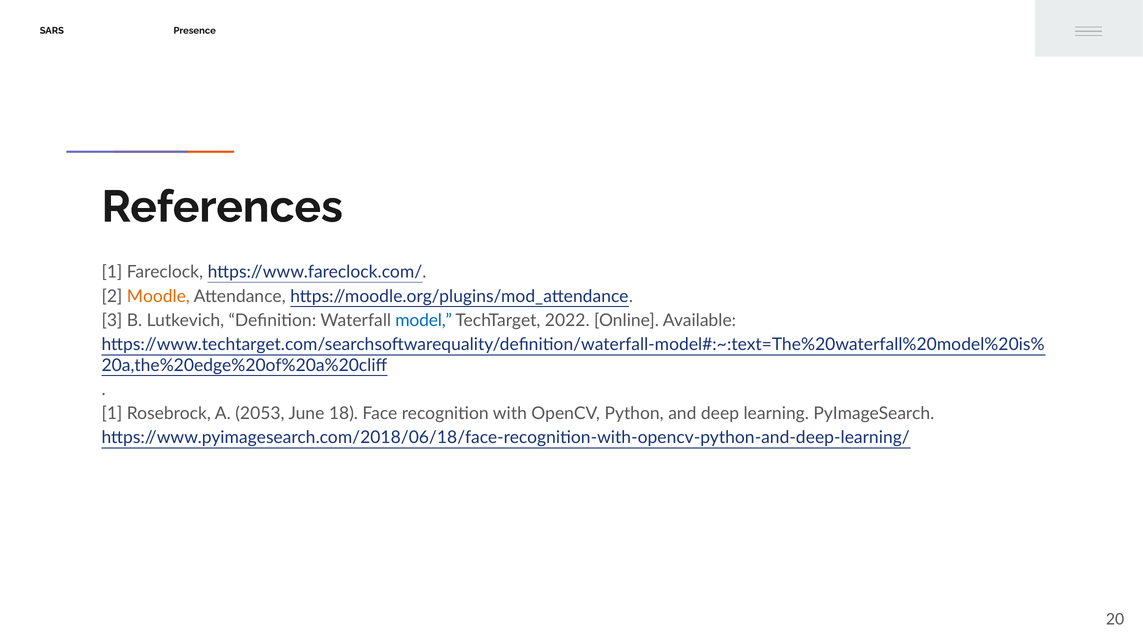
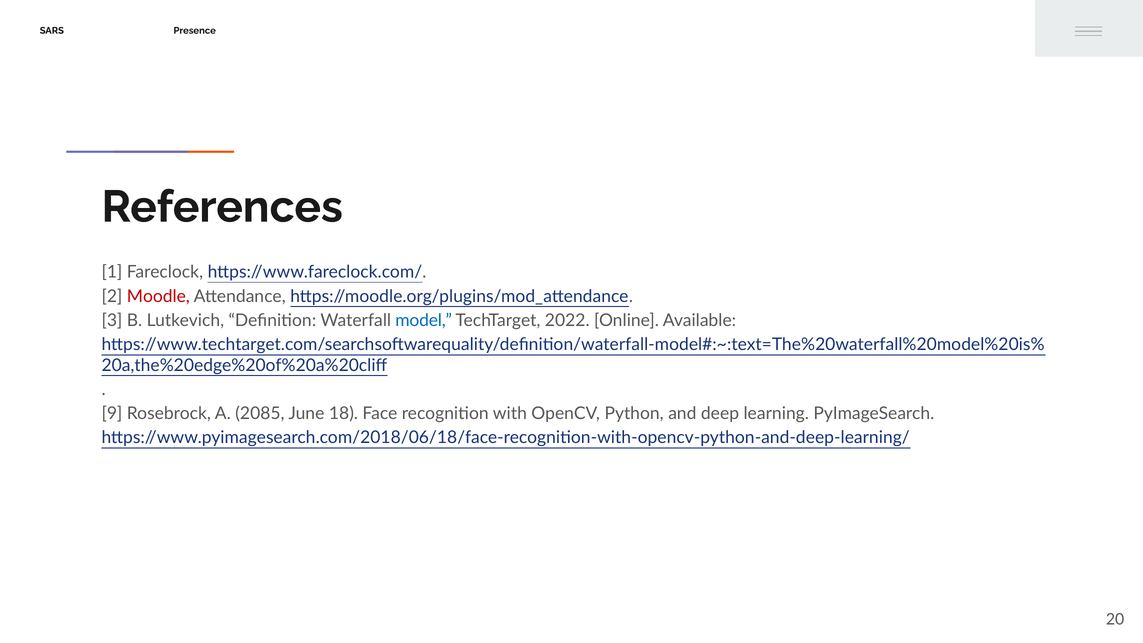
Moodle colour: orange -> red
1 at (112, 414): 1 -> 9
2053: 2053 -> 2085
